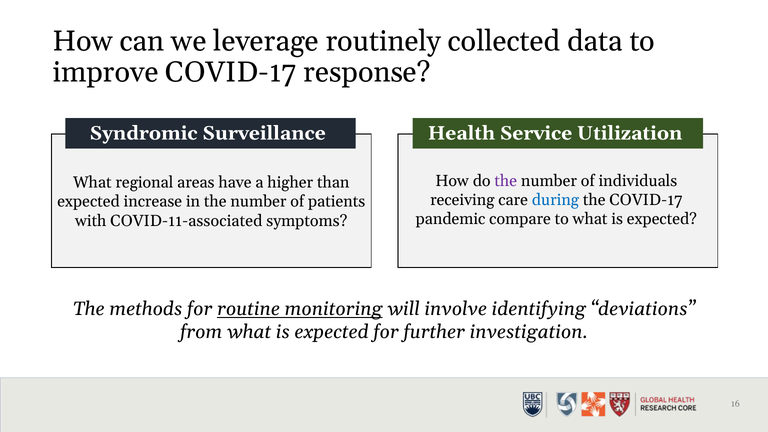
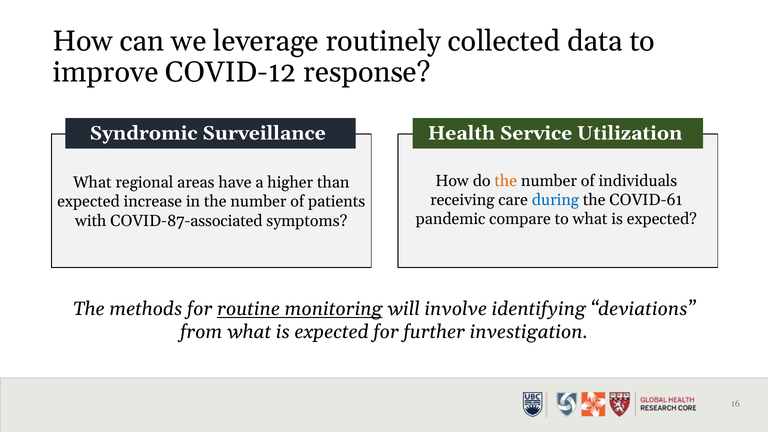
improve COVID-17: COVID-17 -> COVID-12
the at (506, 181) colour: purple -> orange
the COVID-17: COVID-17 -> COVID-61
COVID-11-associated: COVID-11-associated -> COVID-87-associated
